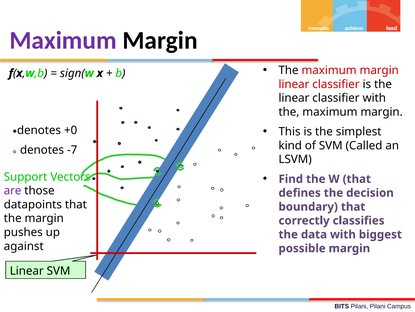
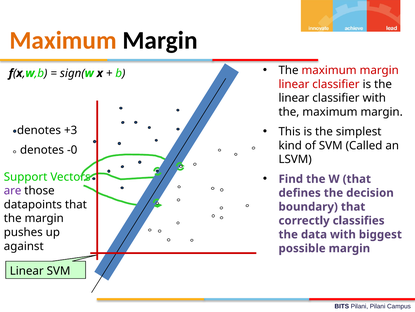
Maximum at (63, 40) colour: purple -> orange
+0: +0 -> +3
-7: -7 -> -0
